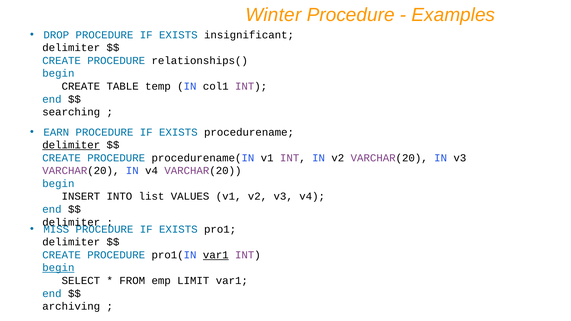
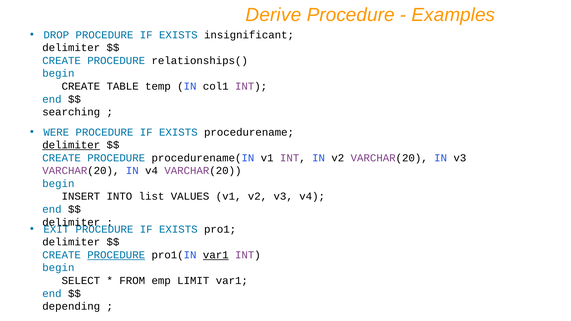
Winter: Winter -> Derive
EARN: EARN -> WERE
MISS: MISS -> EXIT
PROCEDURE at (116, 255) underline: none -> present
begin at (58, 268) underline: present -> none
archiving: archiving -> depending
